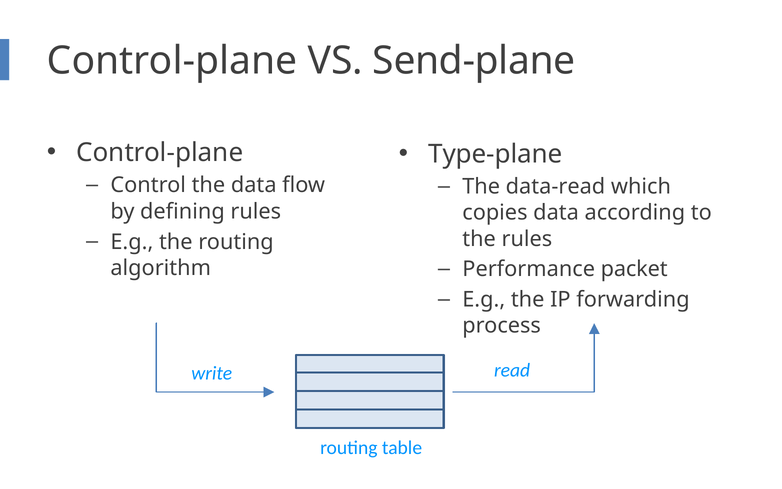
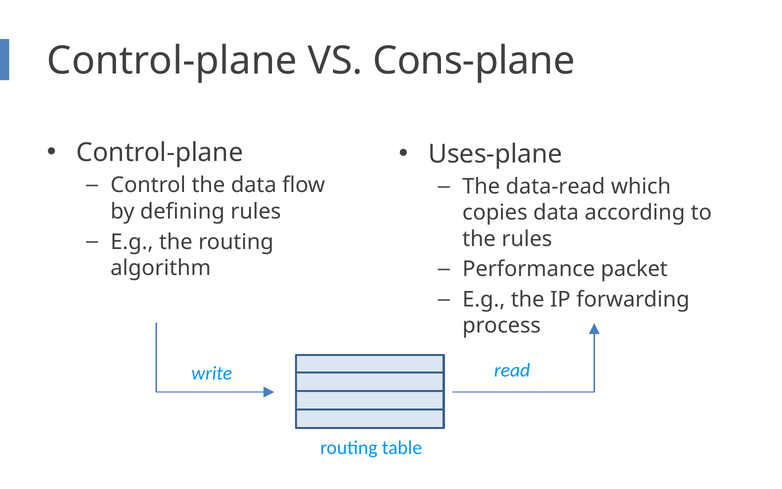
Send-plane: Send-plane -> Cons-plane
Type-plane: Type-plane -> Uses-plane
